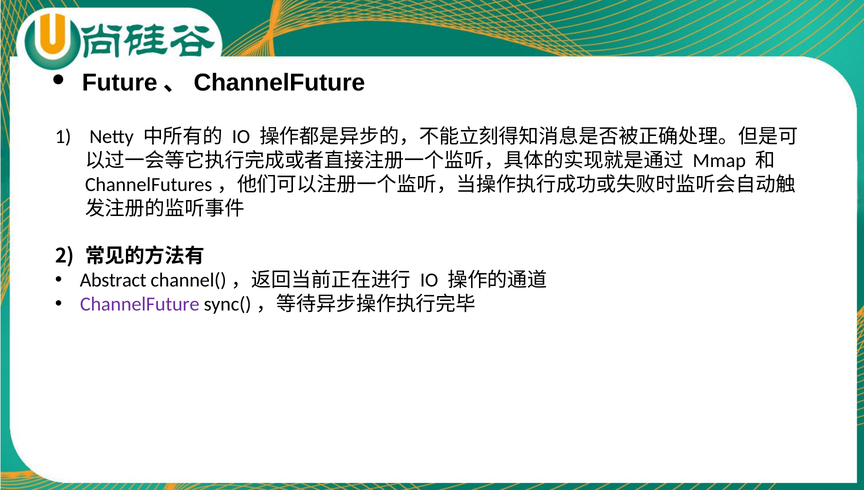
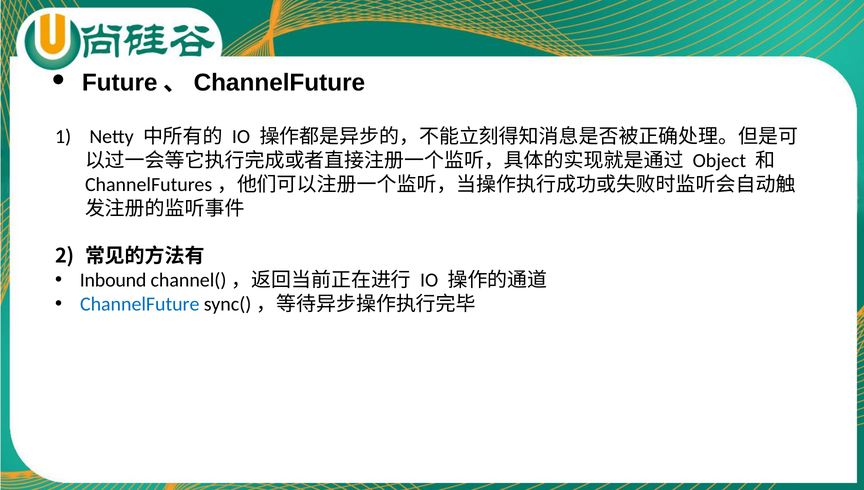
Mmap: Mmap -> Object
Abstract: Abstract -> Inbound
ChannelFuture colour: purple -> blue
